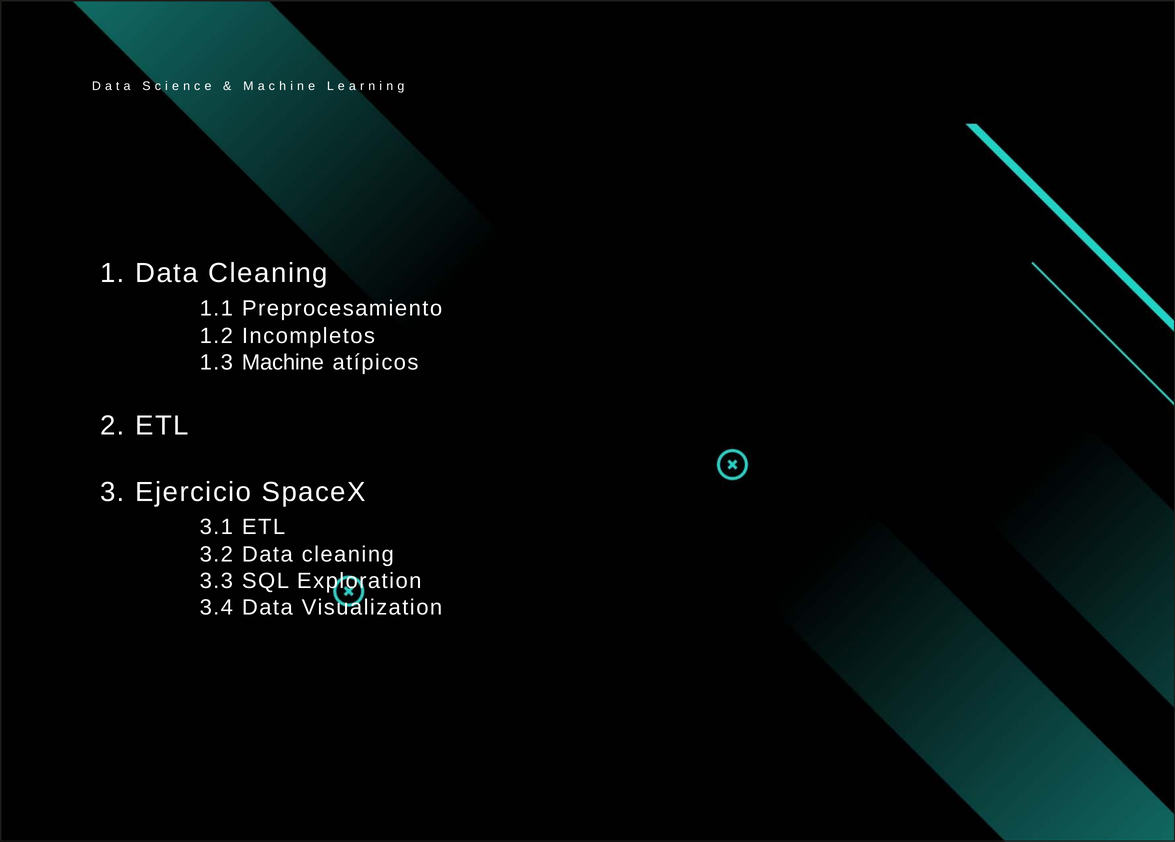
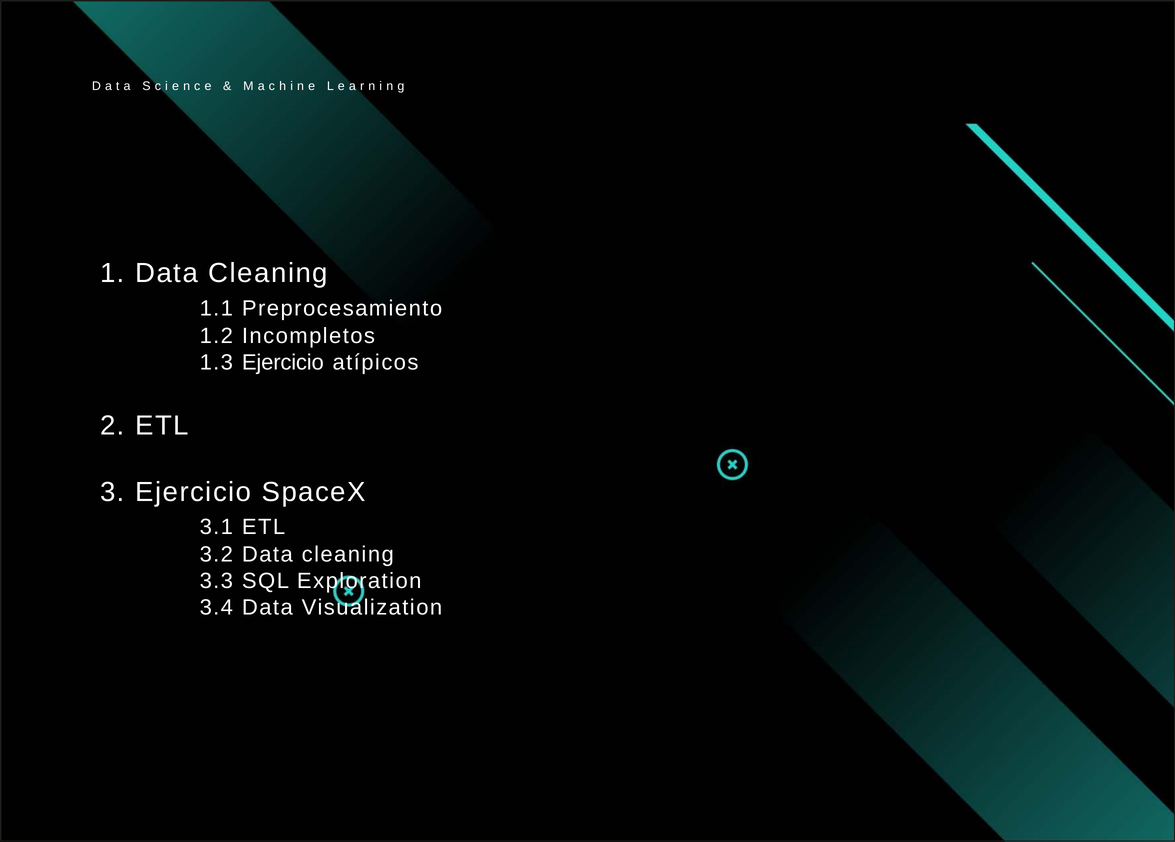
1.3 Machine: Machine -> Ejercicio
